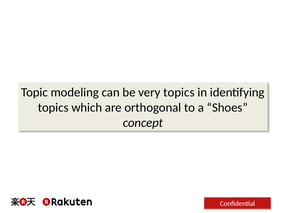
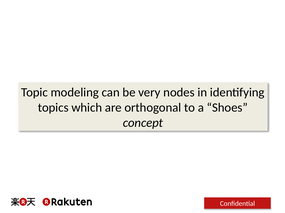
very topics: topics -> nodes
